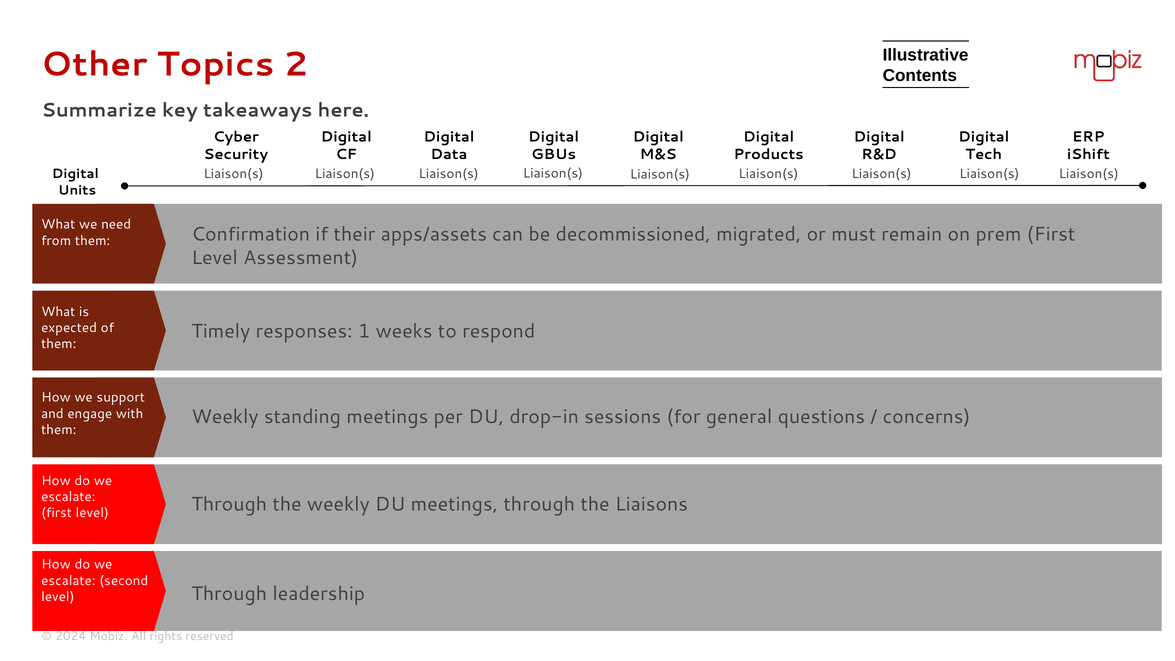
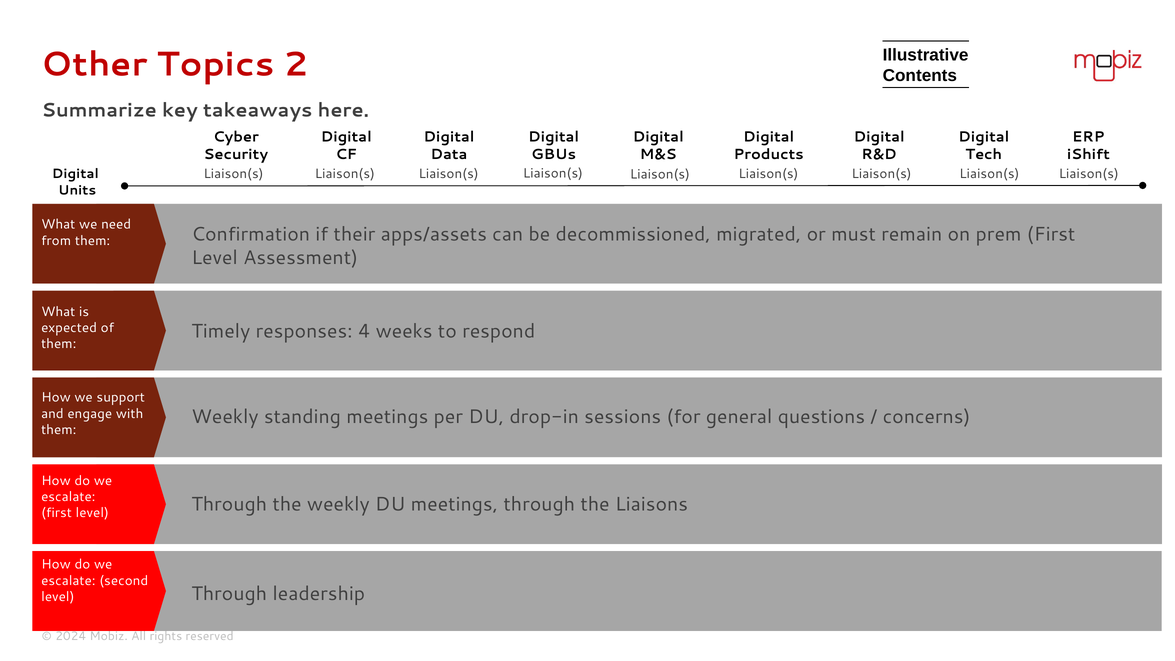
1: 1 -> 4
